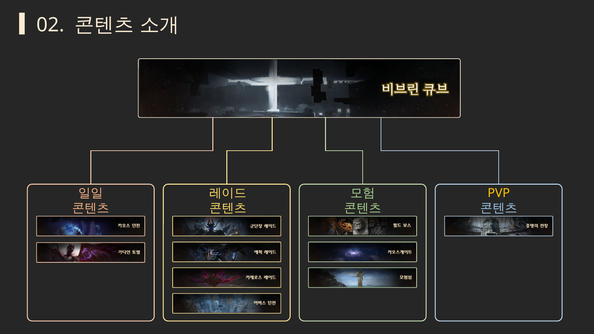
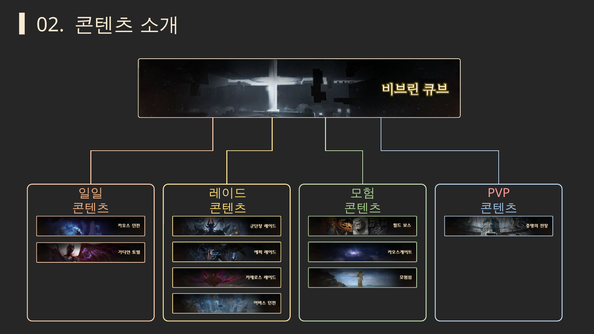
PVP colour: yellow -> pink
